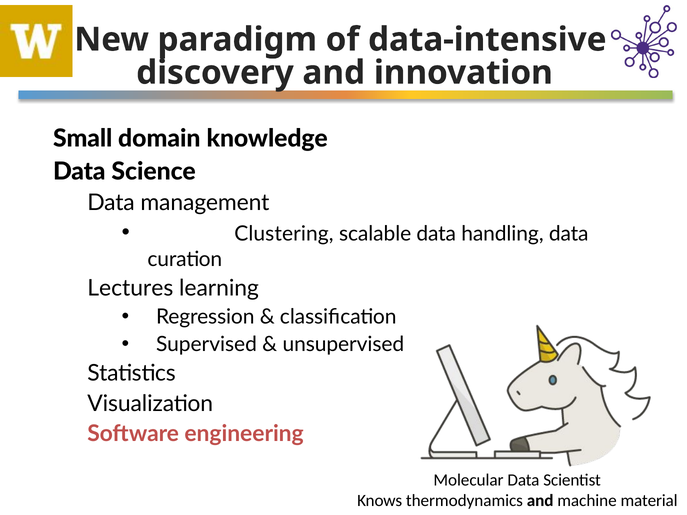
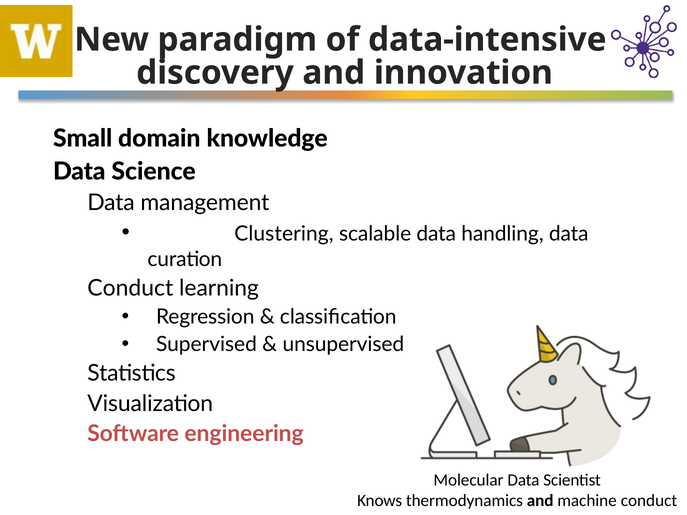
Lectures at (130, 288): Lectures -> Conduct
machine material: material -> conduct
